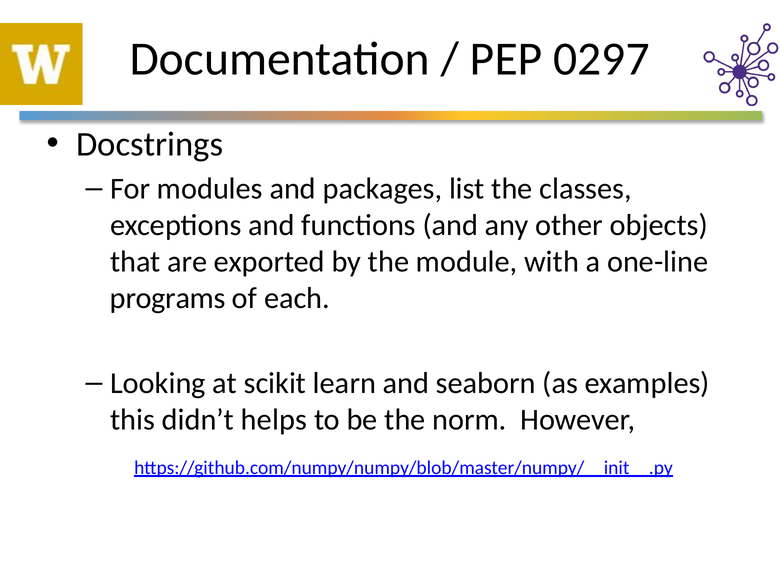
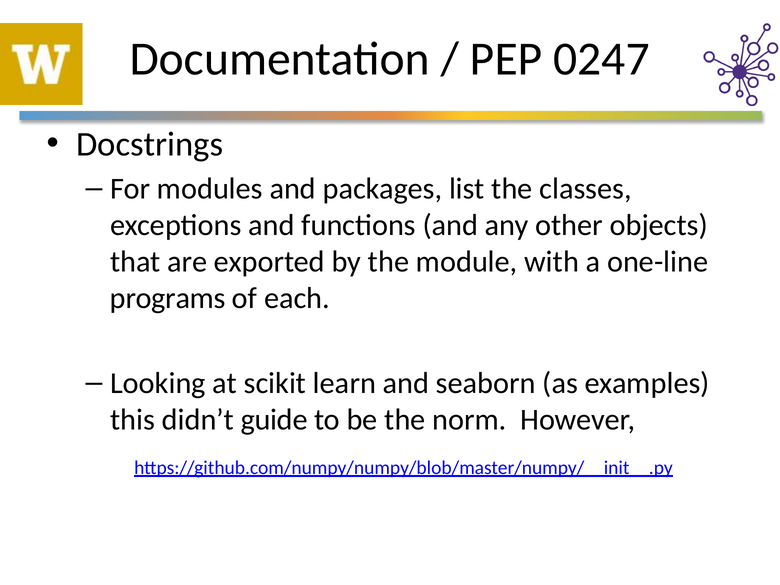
0297: 0297 -> 0247
helps: helps -> guide
